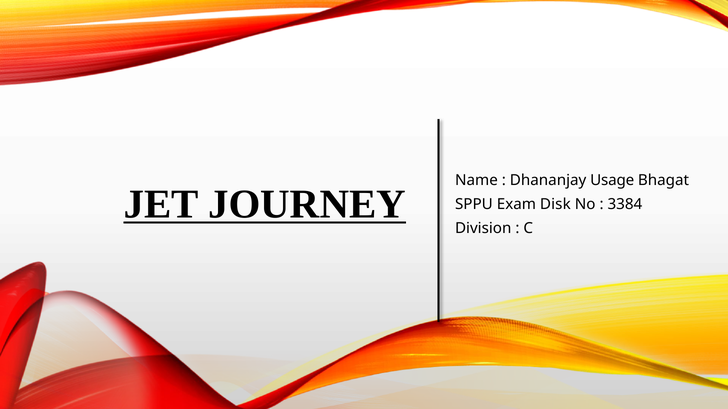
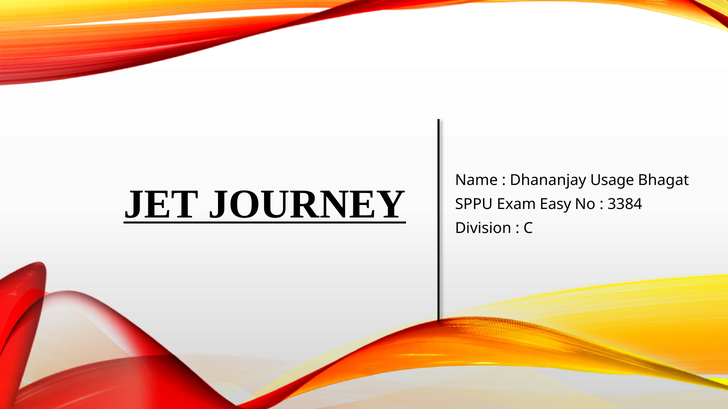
Disk: Disk -> Easy
